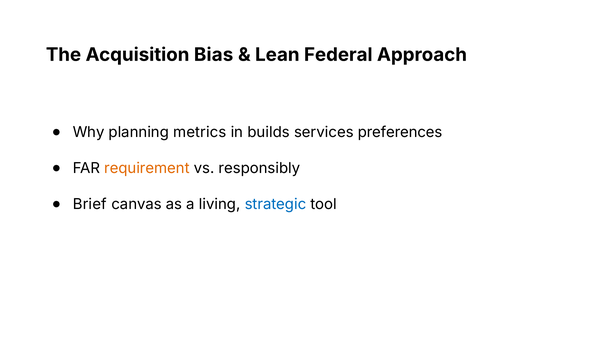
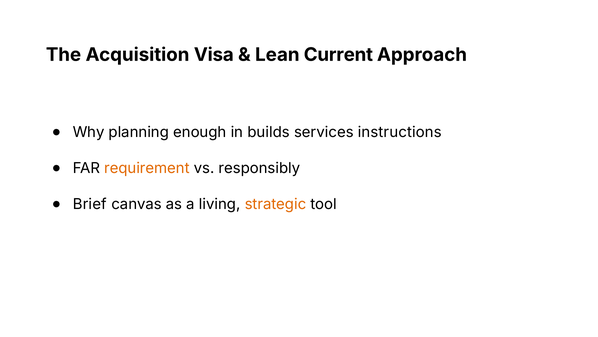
Bias: Bias -> Visa
Federal: Federal -> Current
metrics: metrics -> enough
preferences: preferences -> instructions
strategic colour: blue -> orange
